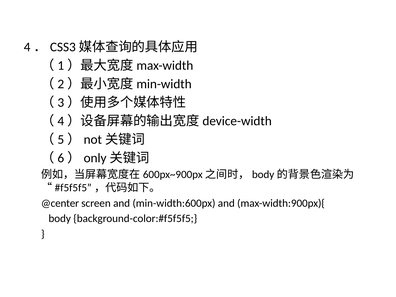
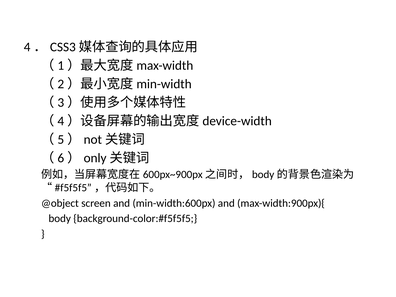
@center: @center -> @object
